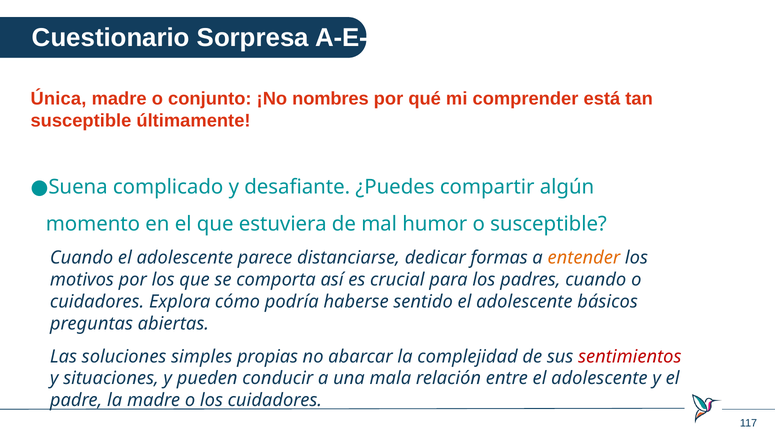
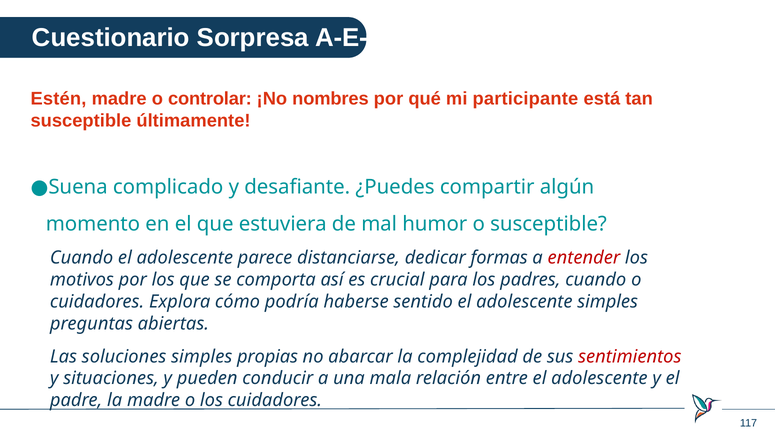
Única: Única -> Estén
conjunto: conjunto -> controlar
comprender: comprender -> participante
entender colour: orange -> red
adolescente básicos: básicos -> simples
